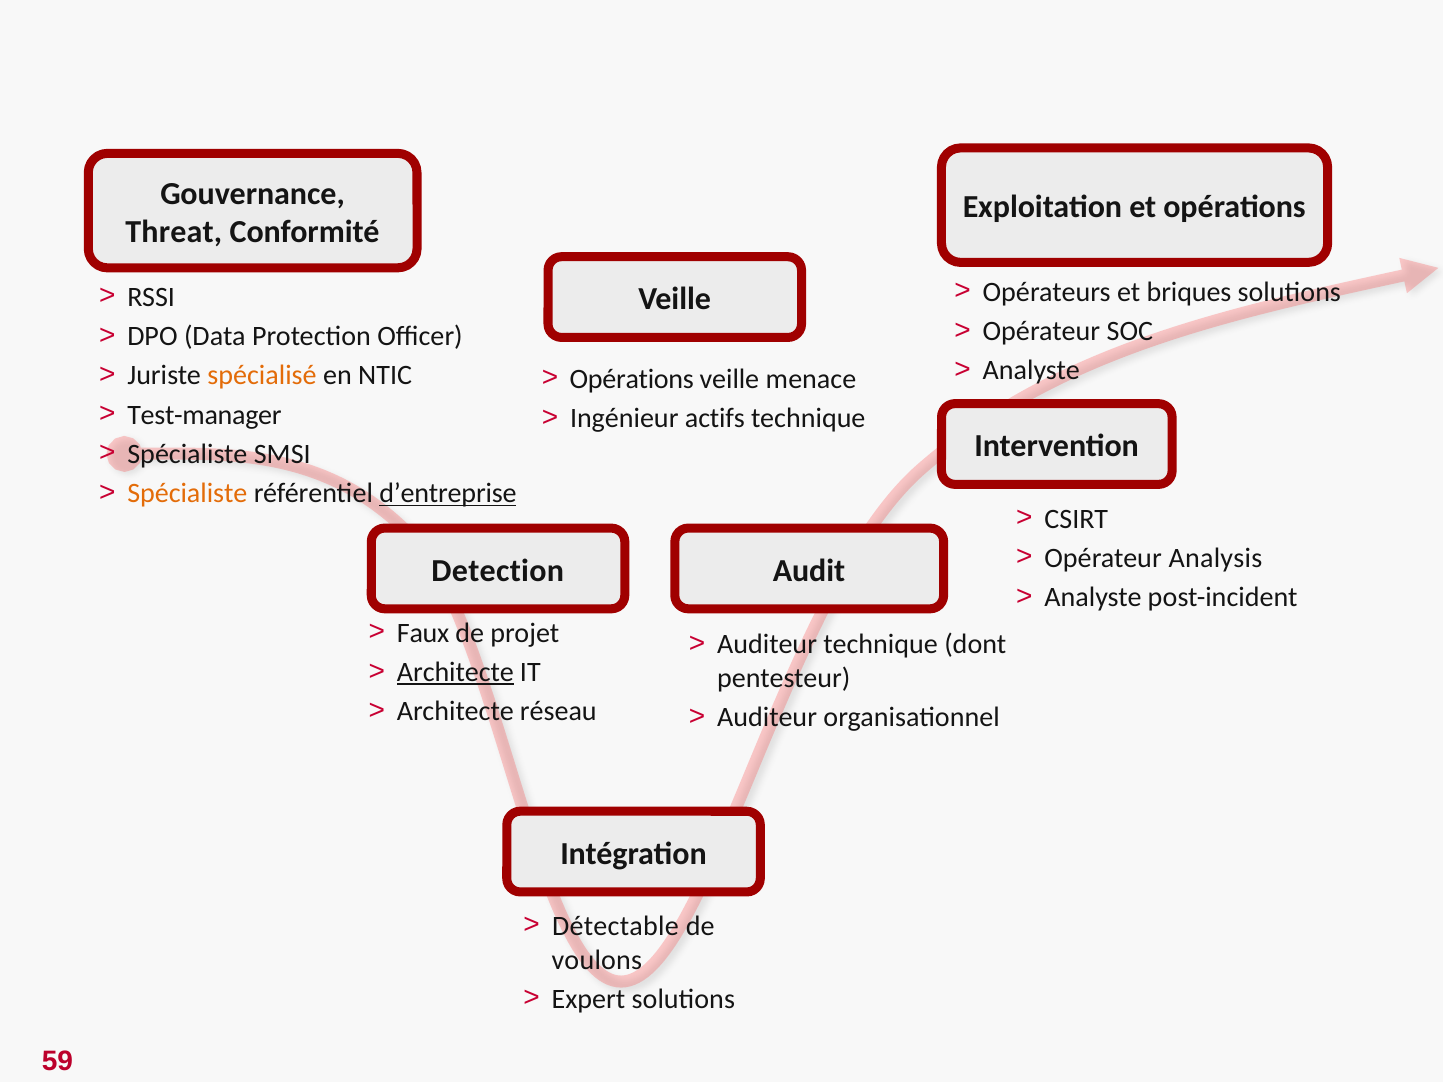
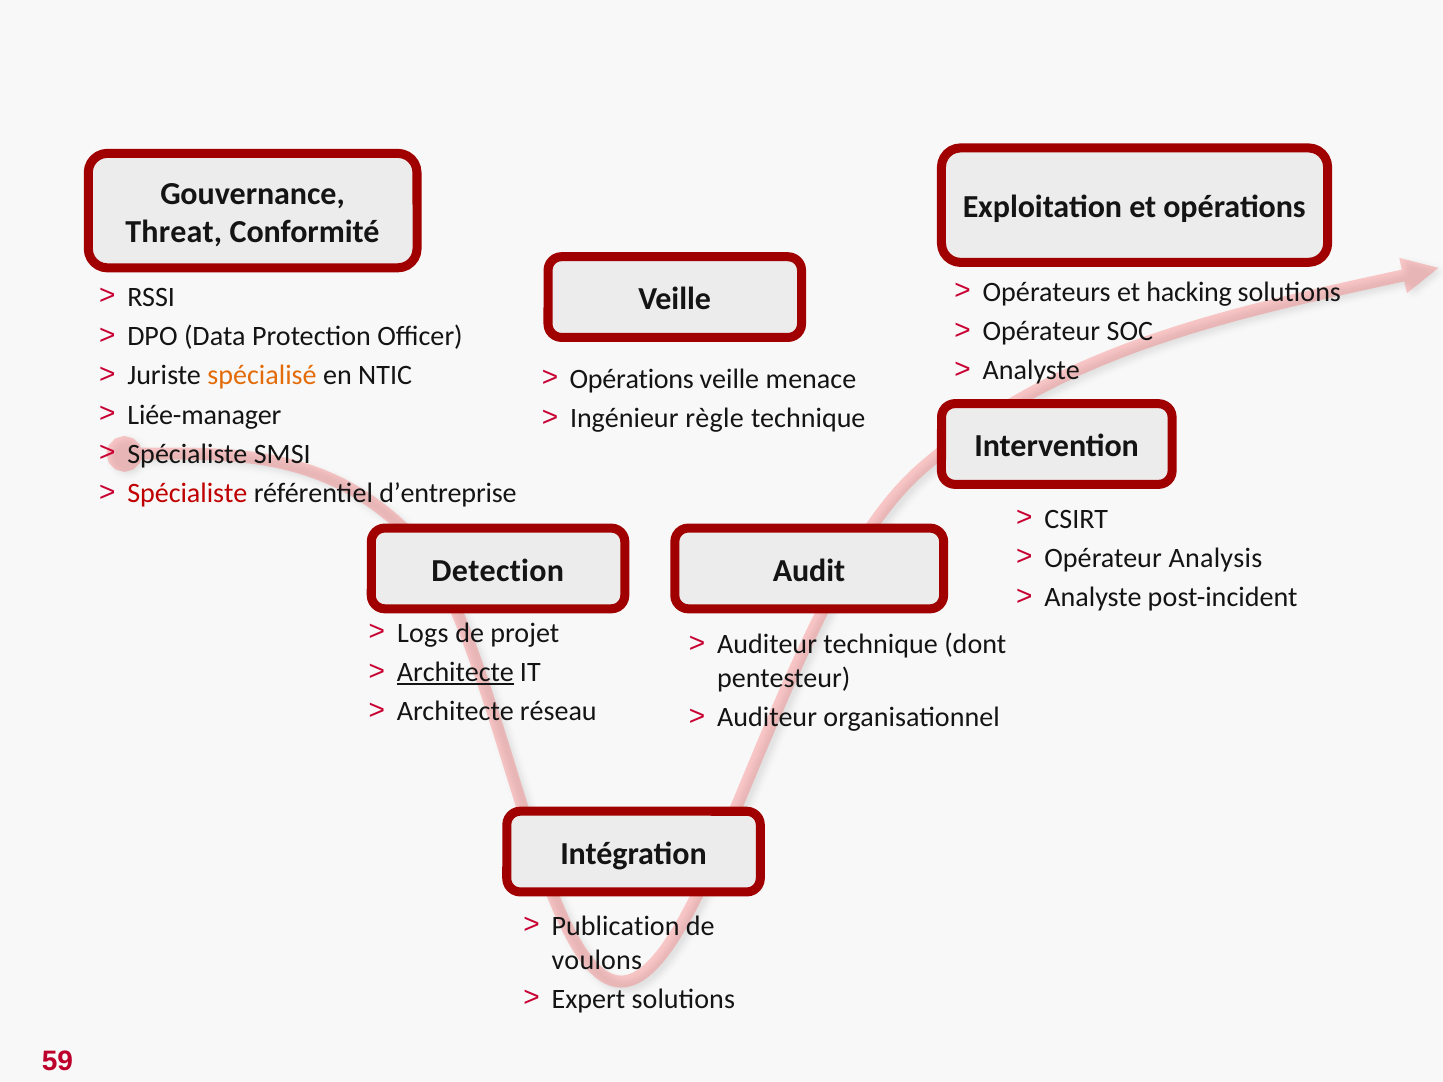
briques: briques -> hacking
Test-manager: Test-manager -> Liée-manager
actifs: actifs -> règle
Spécialiste at (187, 494) colour: orange -> red
d’entreprise underline: present -> none
Faux: Faux -> Logs
Détectable: Détectable -> Publication
